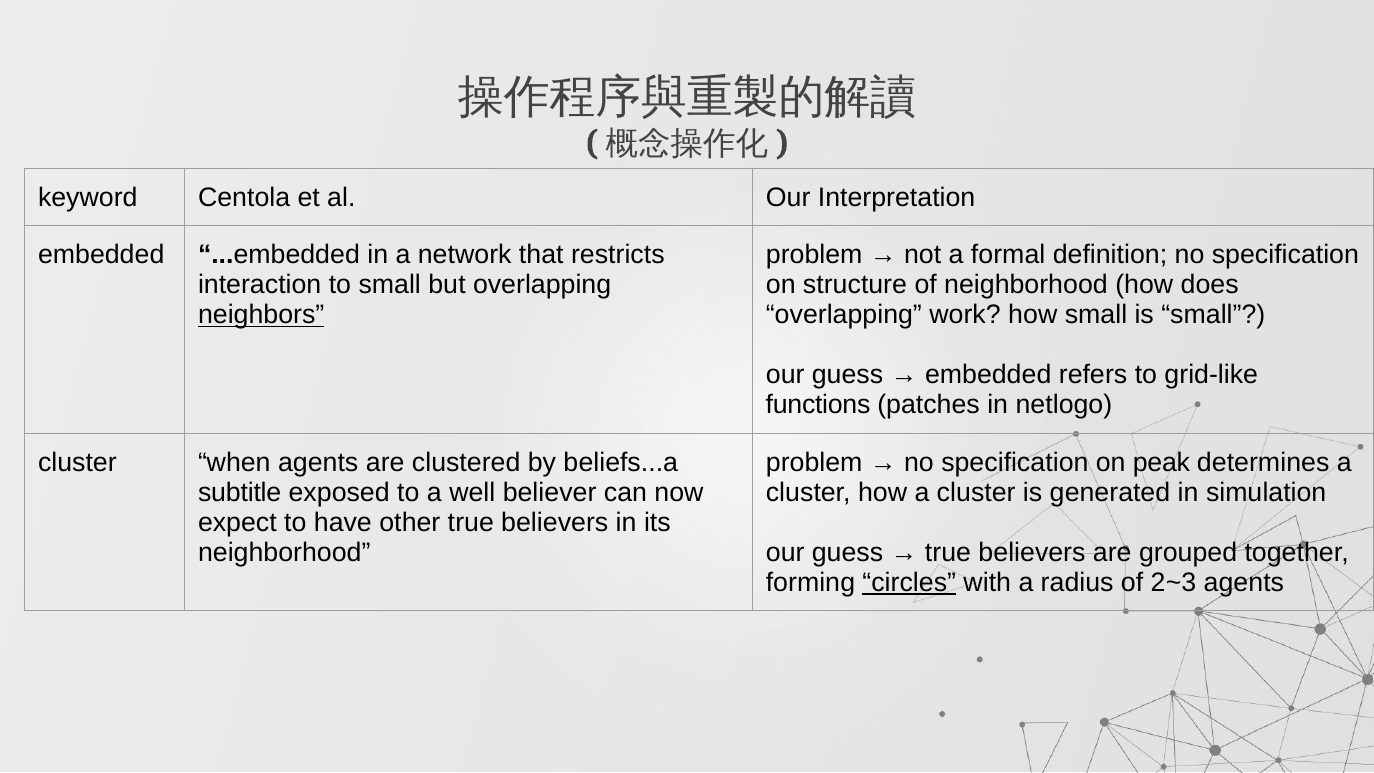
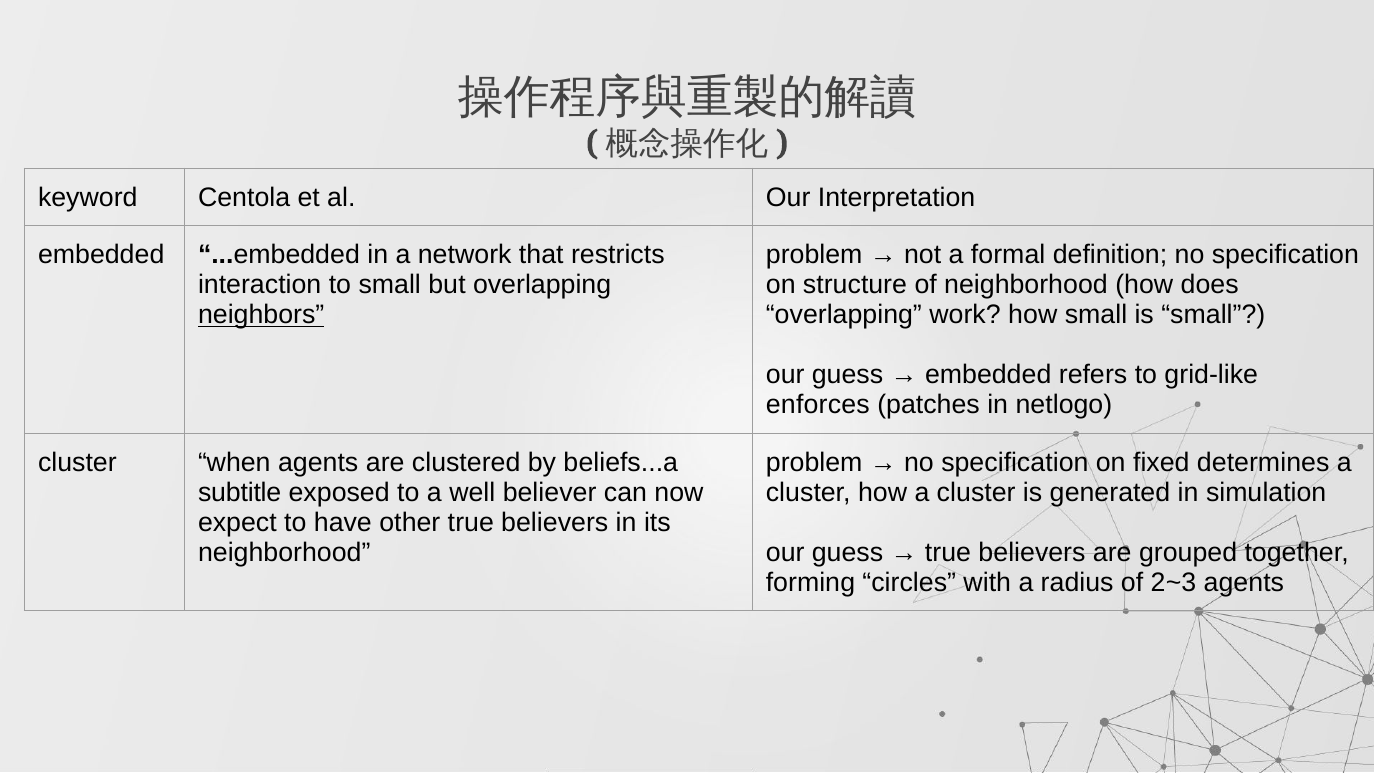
functions: functions -> enforces
peak: peak -> fixed
circles underline: present -> none
